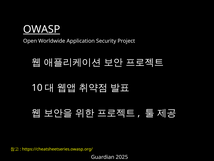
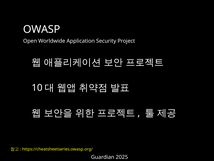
OWASP underline: present -> none
